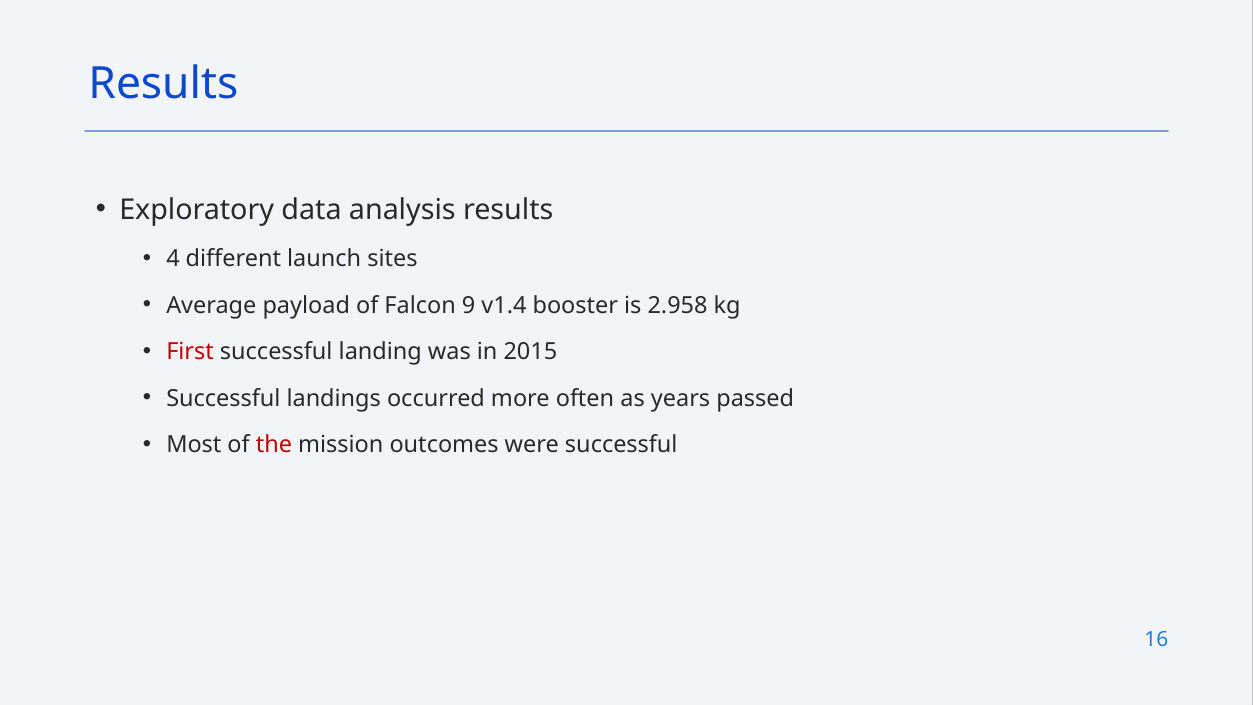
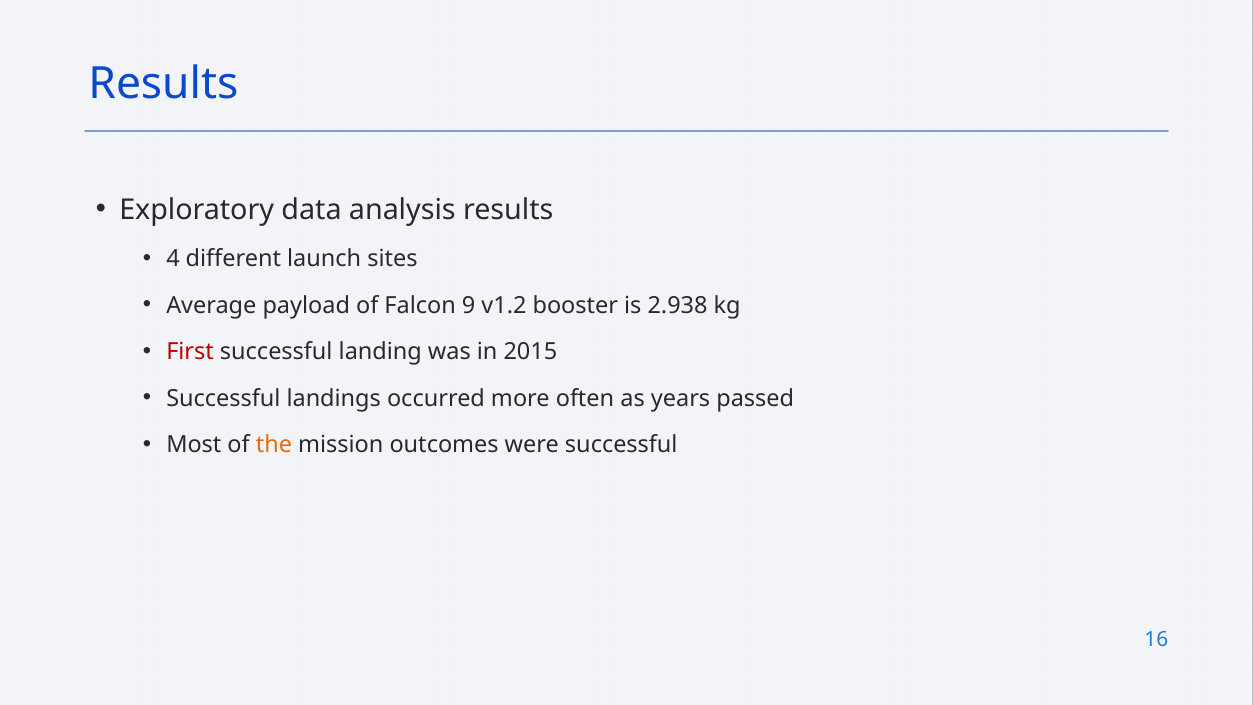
v1.4: v1.4 -> v1.2
2.958: 2.958 -> 2.938
the colour: red -> orange
